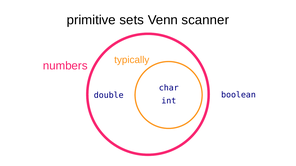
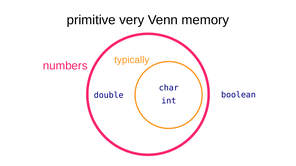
sets: sets -> very
scanner: scanner -> memory
